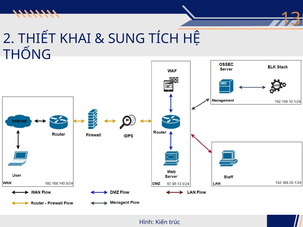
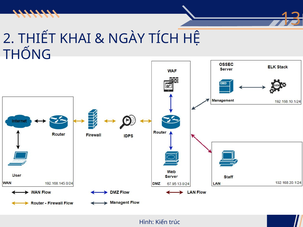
SUNG: SUNG -> NGÀY
